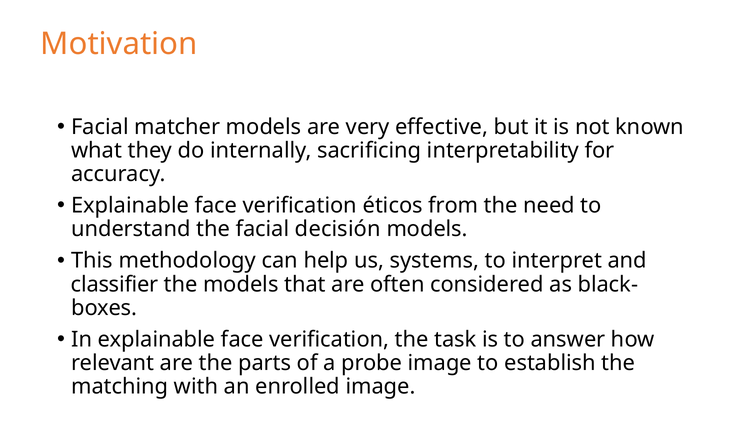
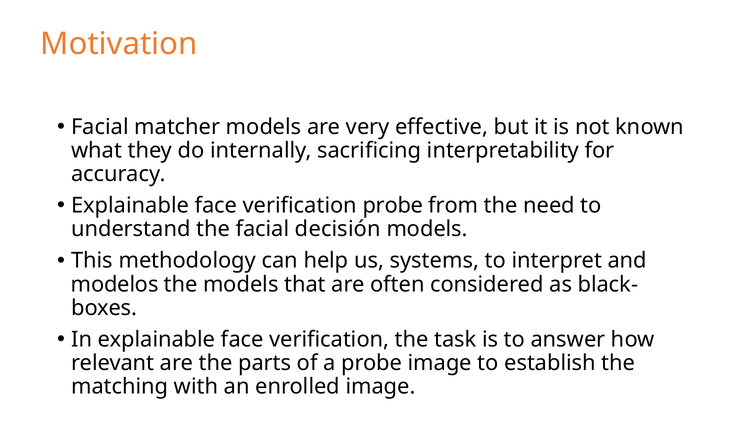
verification éticos: éticos -> probe
classifier: classifier -> modelos
